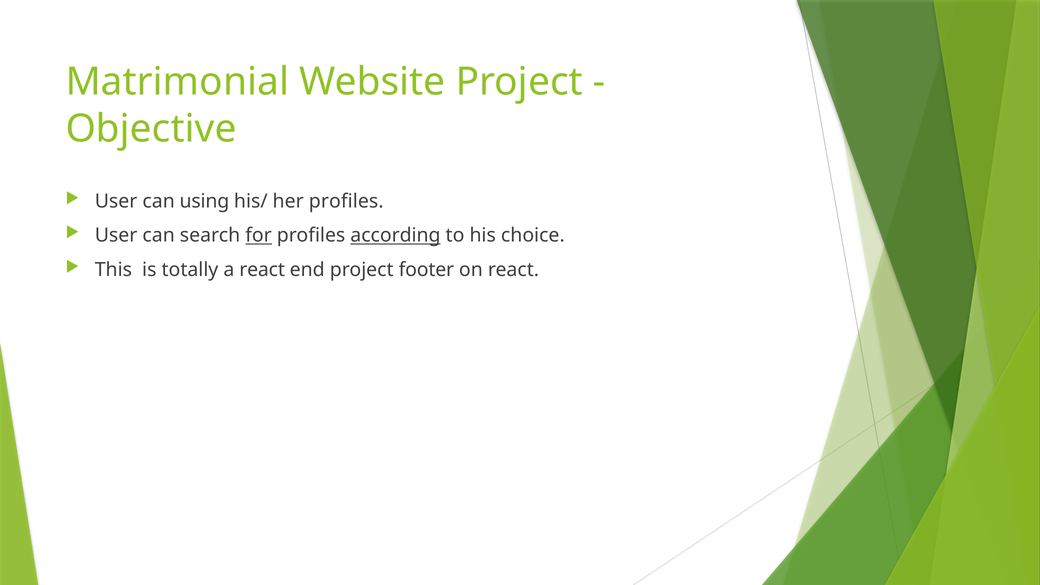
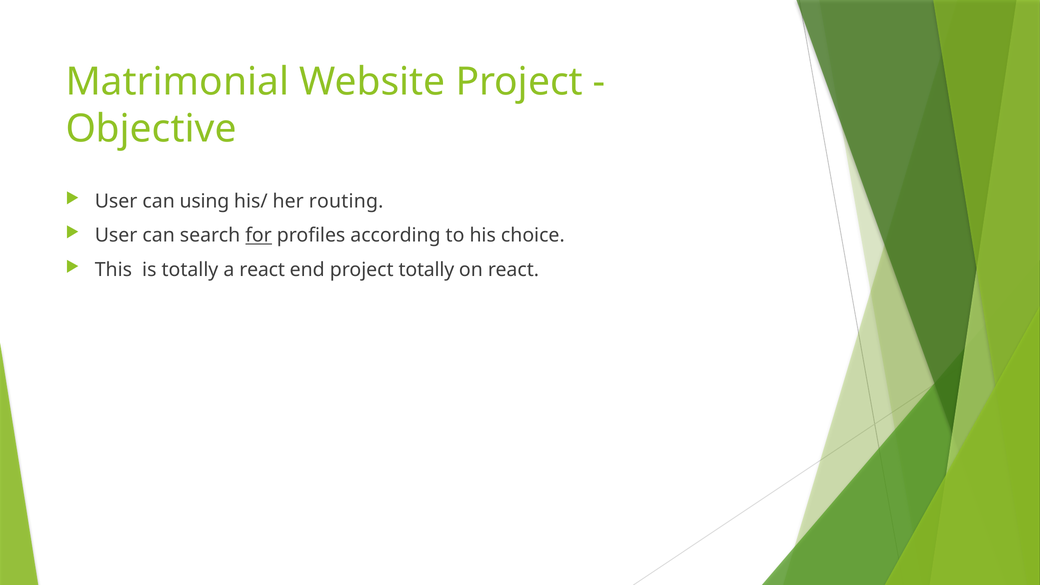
her profiles: profiles -> routing
according underline: present -> none
project footer: footer -> totally
